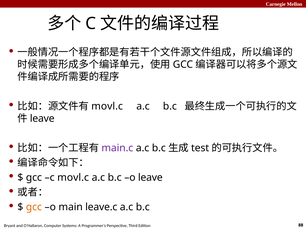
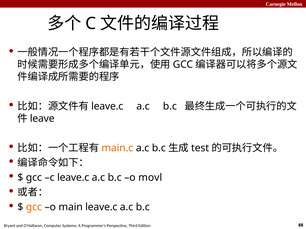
movl.c at (107, 106): movl.c -> leave.c
main.c colour: purple -> orange
c movl.c: movl.c -> leave.c
o leave: leave -> movl
